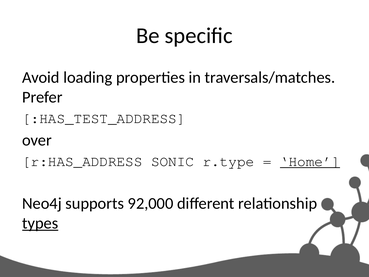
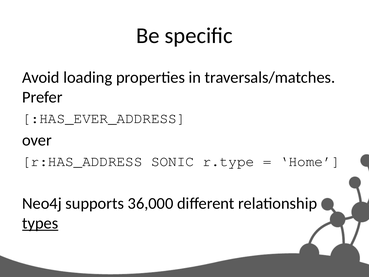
:HAS_TEST_ADDRESS: :HAS_TEST_ADDRESS -> :HAS_EVER_ADDRESS
Home underline: present -> none
92,000: 92,000 -> 36,000
